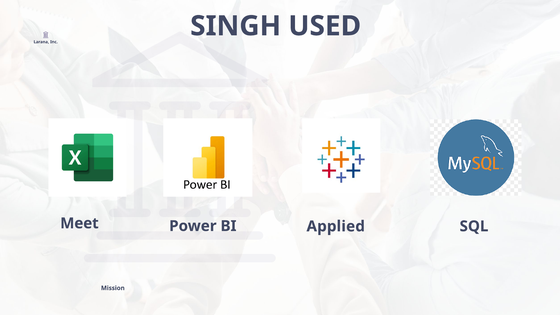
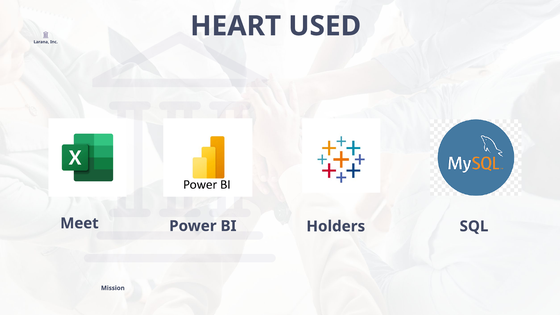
SINGH: SINGH -> HEART
Applied: Applied -> Holders
